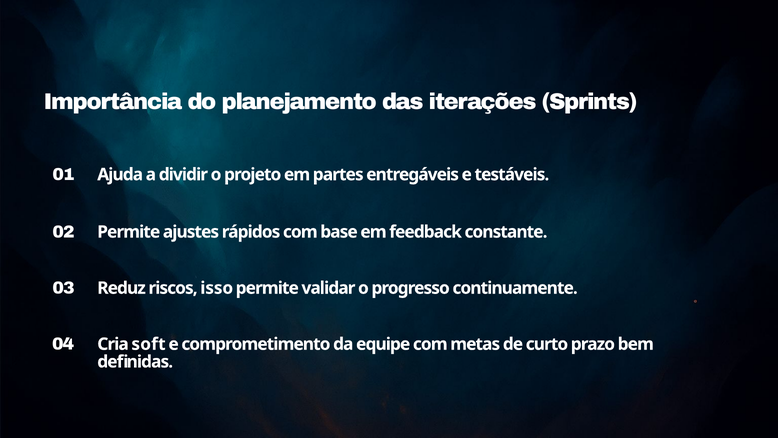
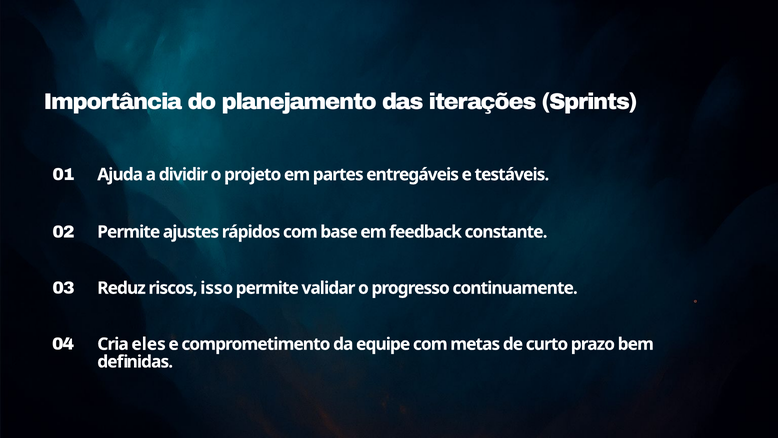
soft: soft -> eles
